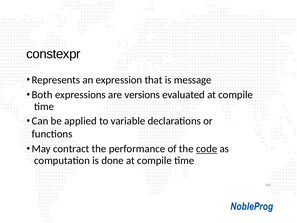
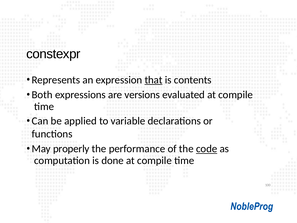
that underline: none -> present
message: message -> contents
contract: contract -> properly
